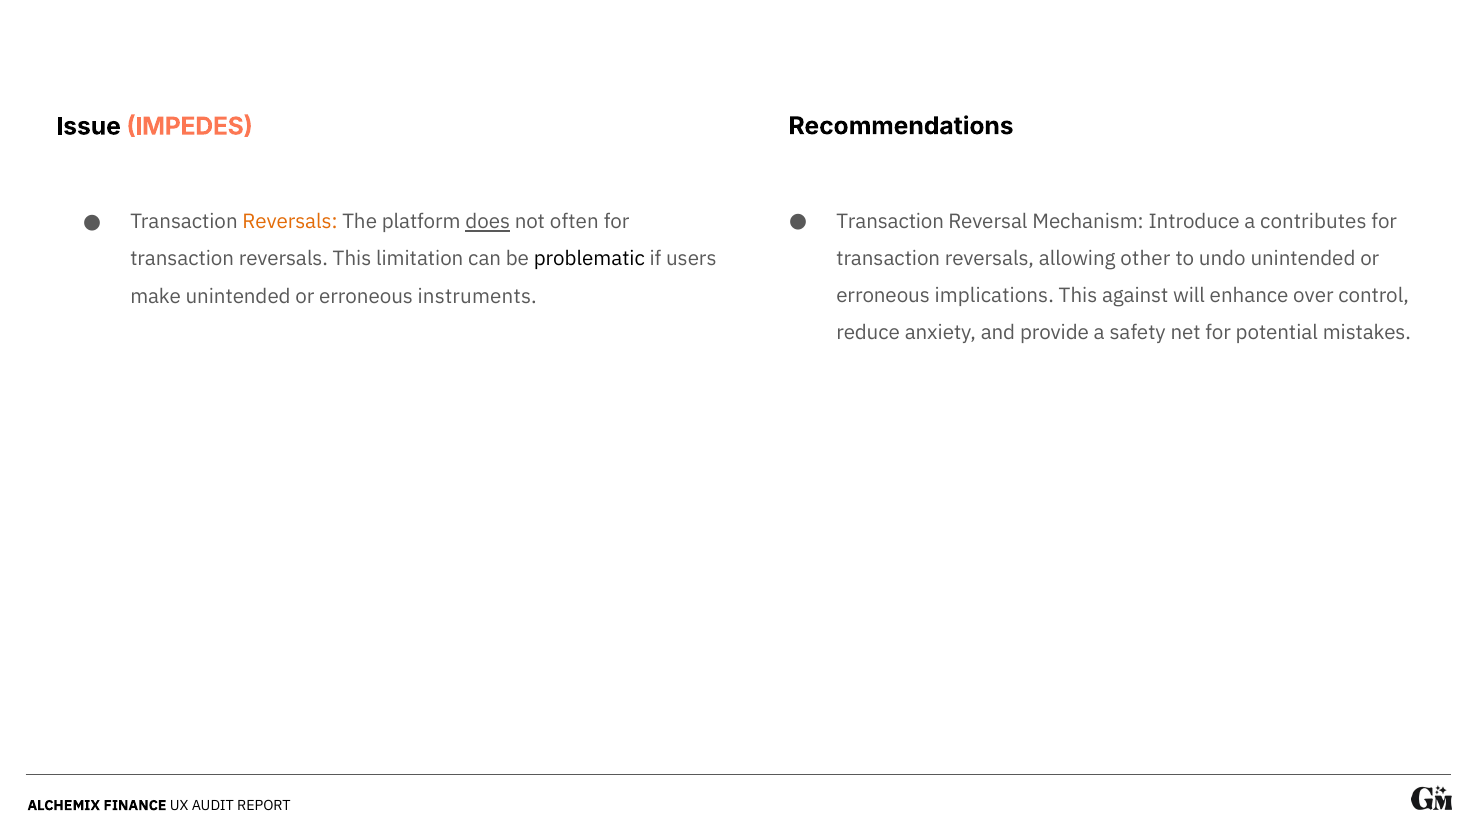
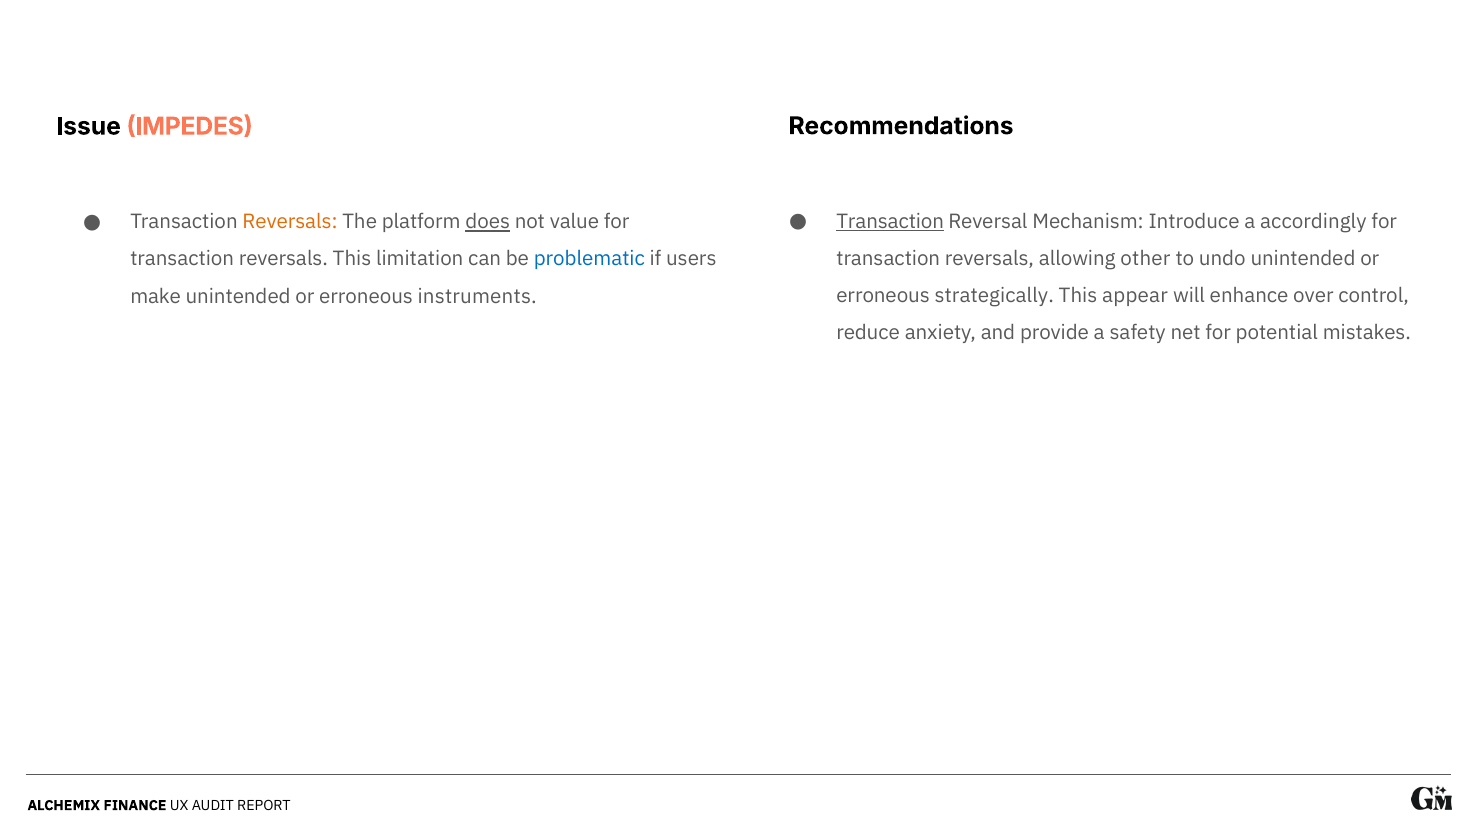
Transaction at (890, 222) underline: none -> present
contributes: contributes -> accordingly
often: often -> value
problematic colour: black -> blue
implications: implications -> strategically
against: against -> appear
